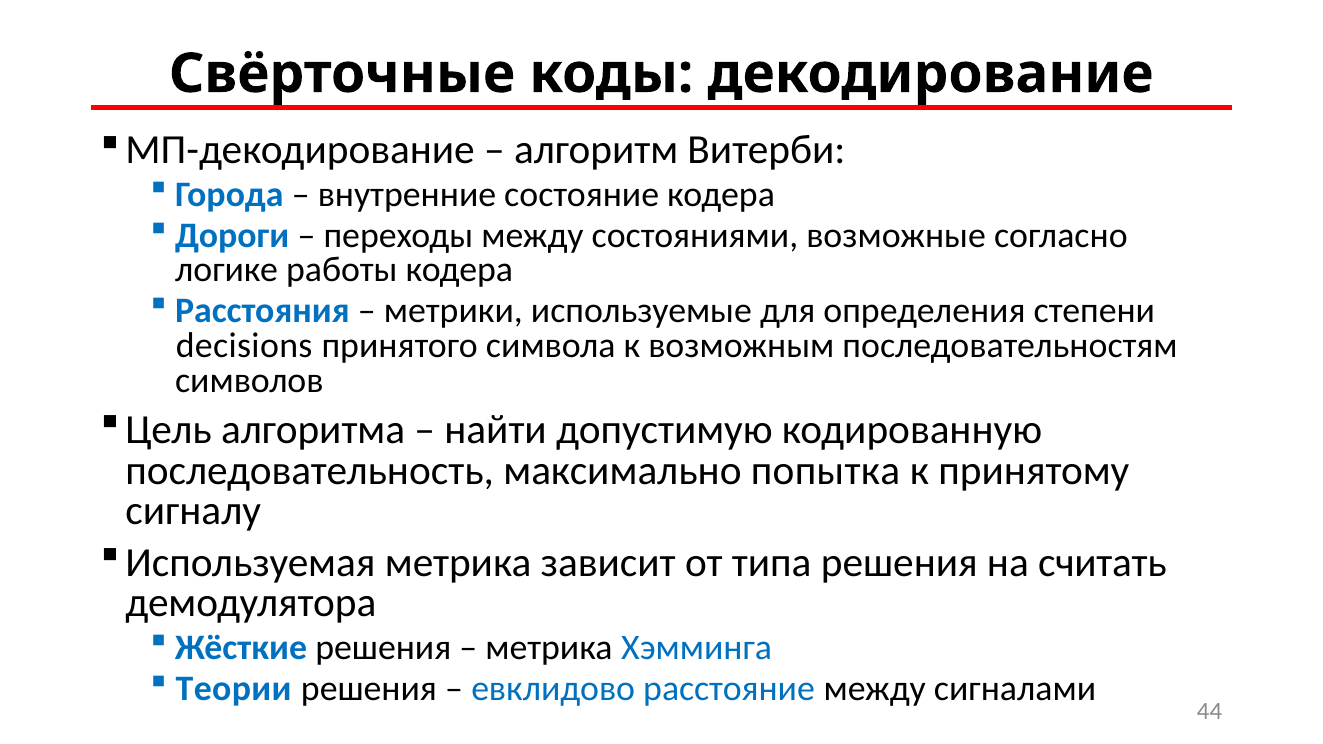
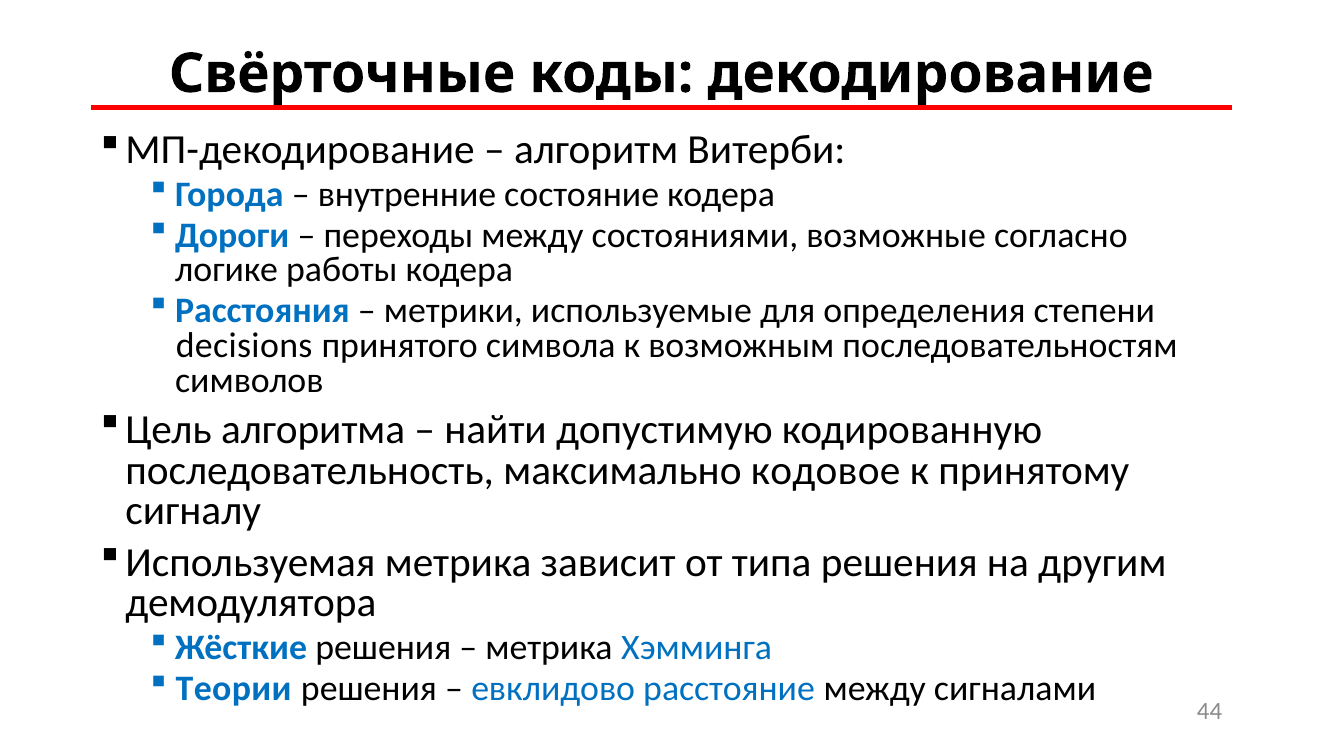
попытка: попытка -> кодовое
считать: считать -> другим
